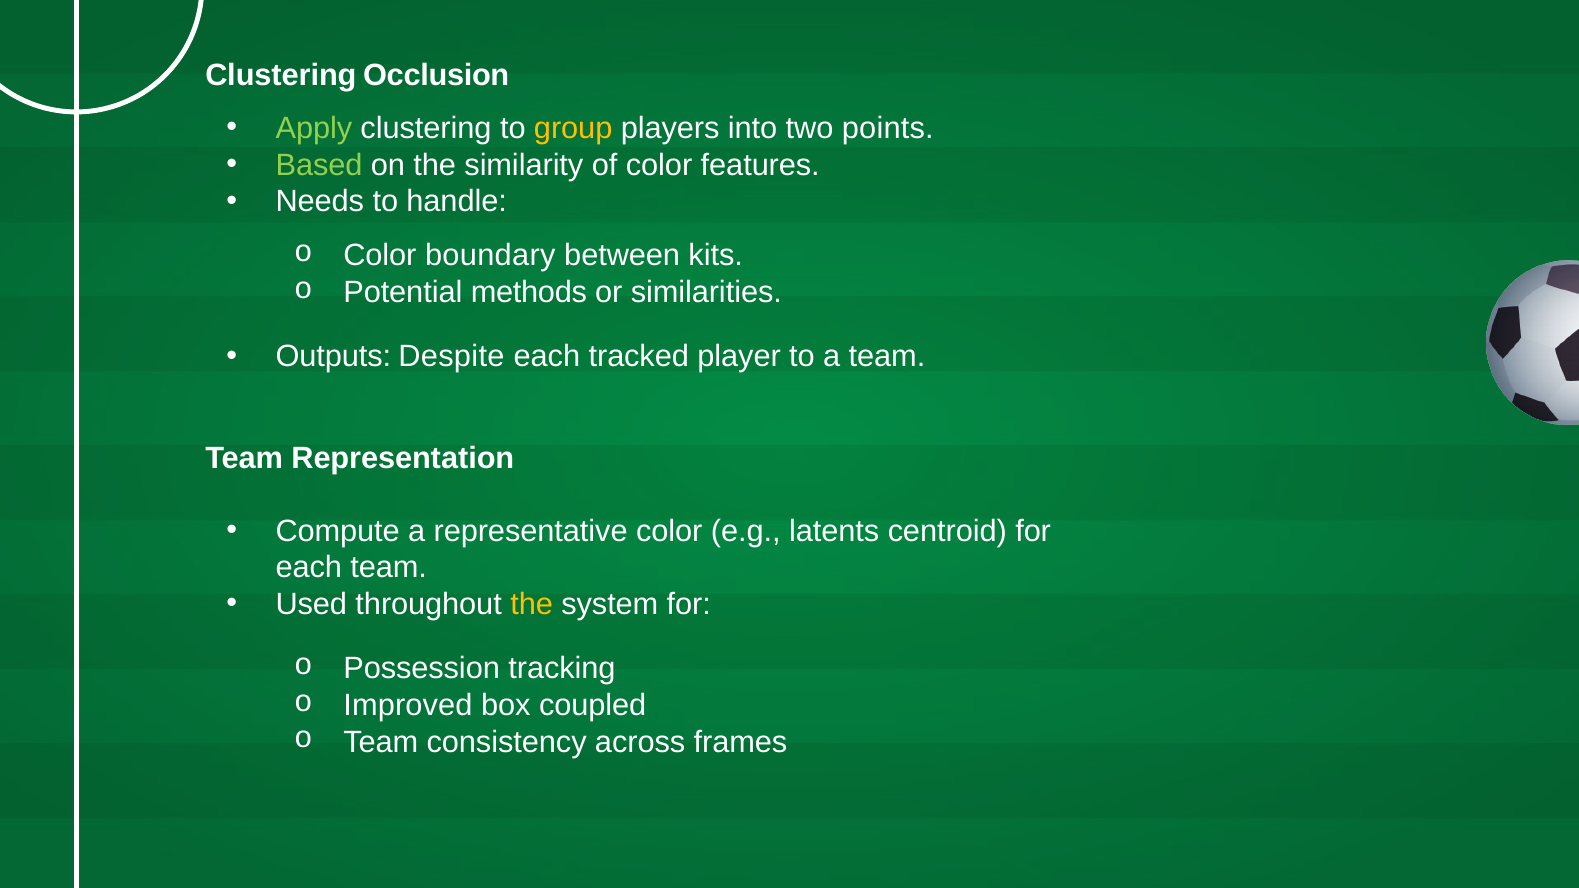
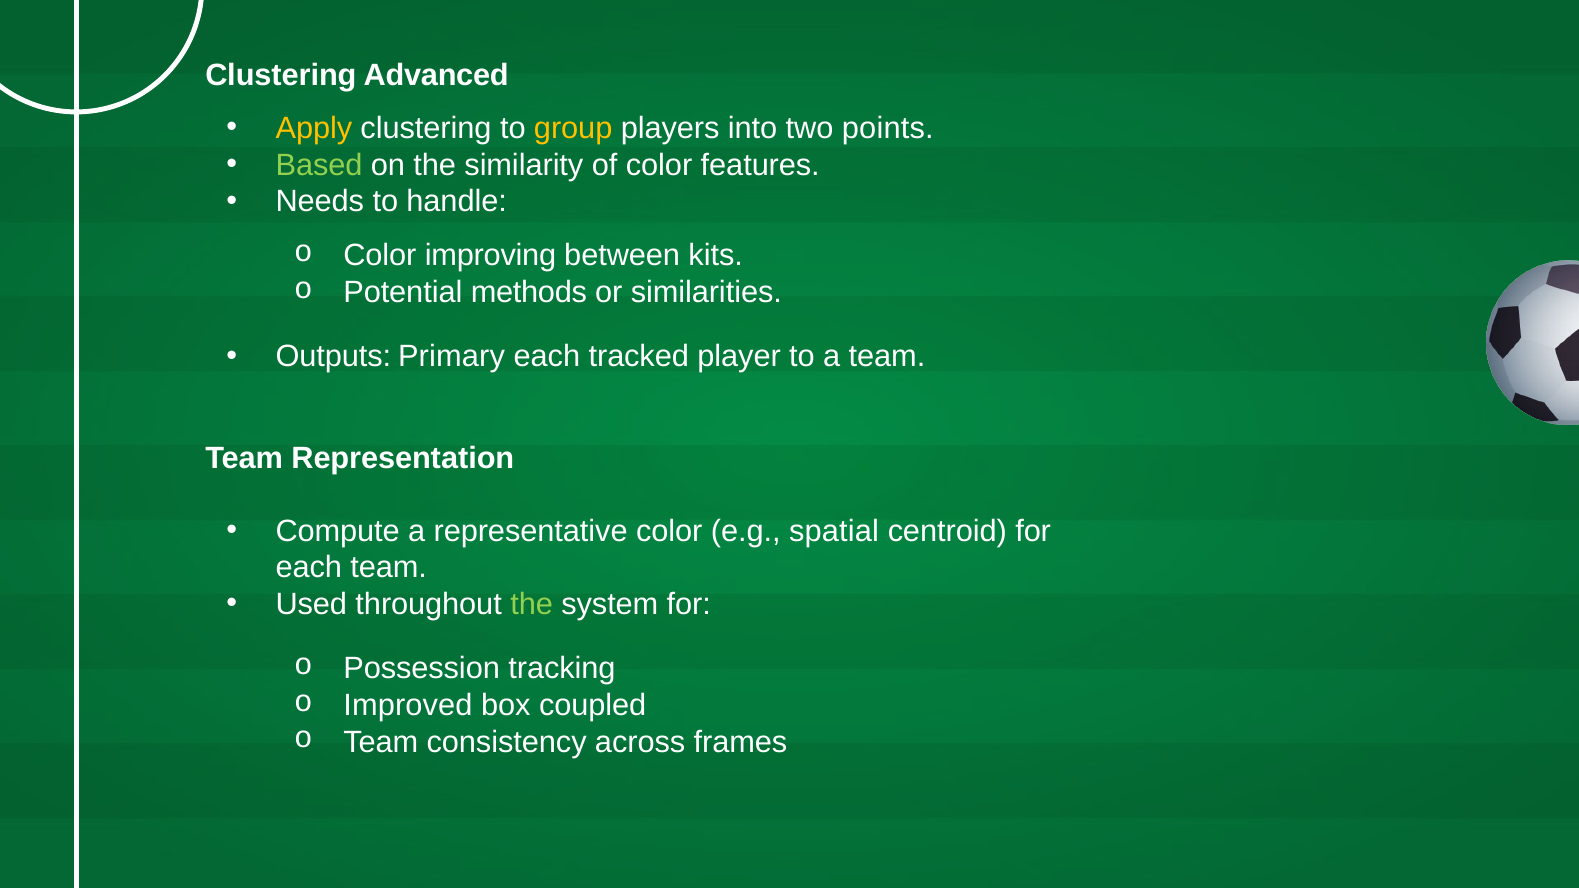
Occlusion: Occlusion -> Advanced
Apply colour: light green -> yellow
boundary: boundary -> improving
Despite: Despite -> Primary
latents: latents -> spatial
the at (532, 605) colour: yellow -> light green
